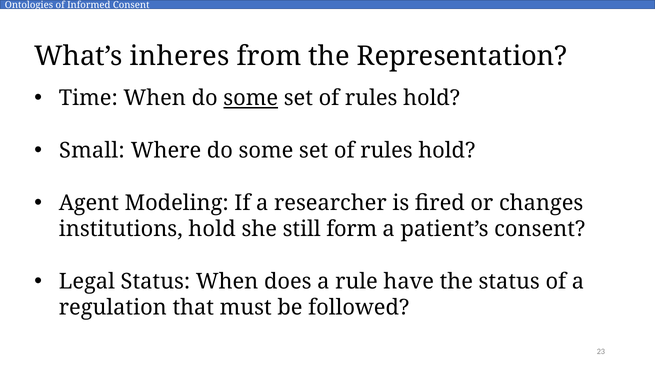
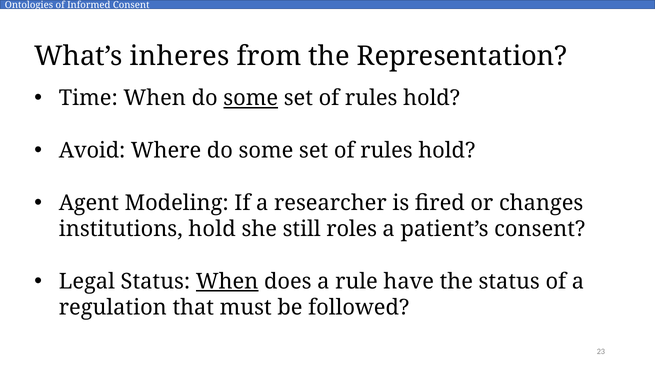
Small: Small -> Avoid
form: form -> roles
When at (227, 282) underline: none -> present
